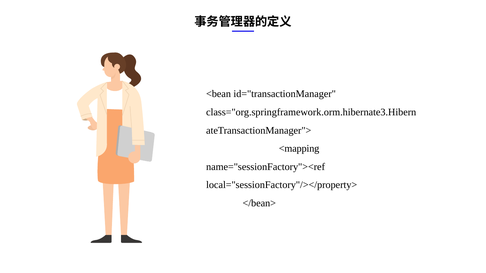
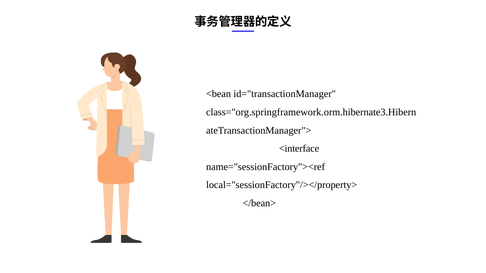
<mapping: <mapping -> <interface
